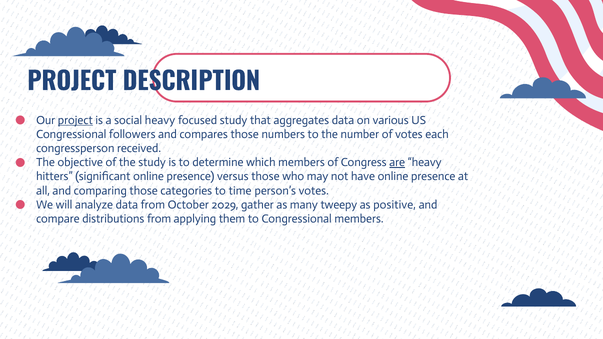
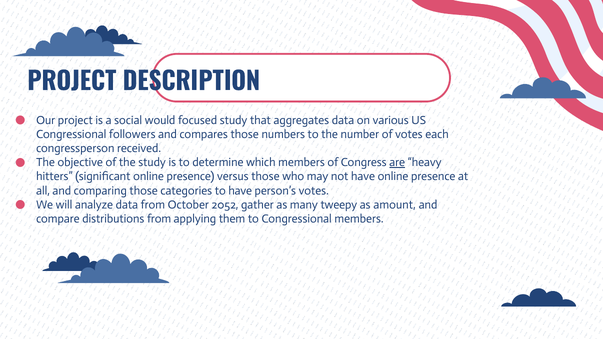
project at (75, 120) underline: present -> none
social heavy: heavy -> would
to time: time -> have
2029: 2029 -> 2052
positive: positive -> amount
